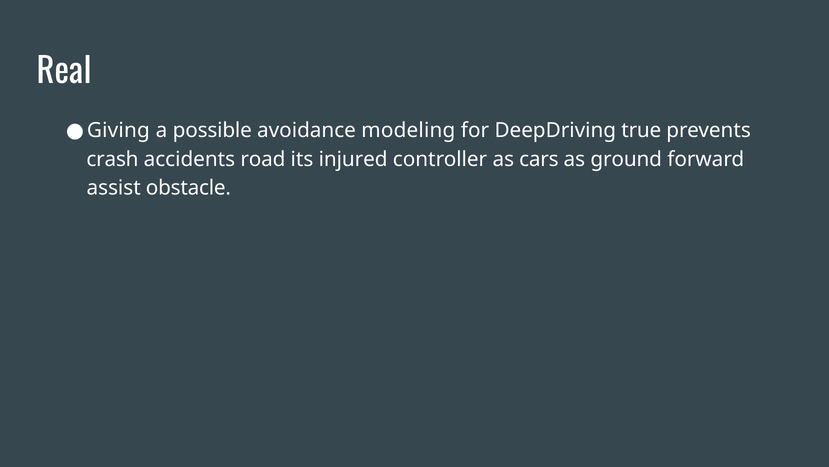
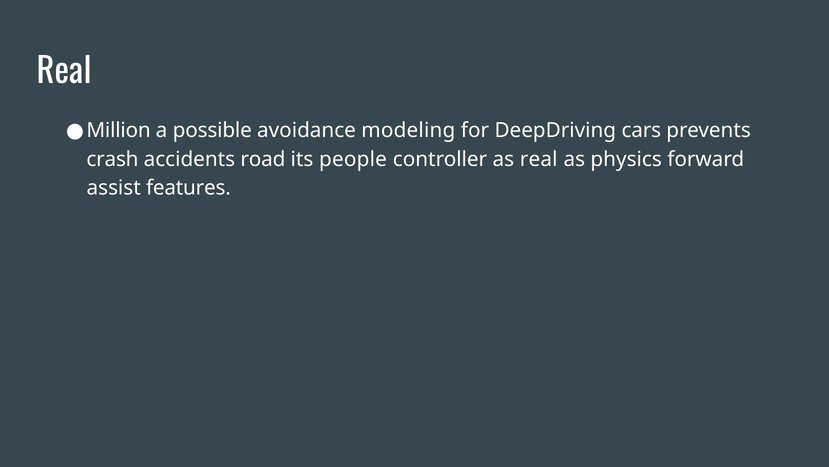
Giving: Giving -> Million
true: true -> cars
injured: injured -> people
as cars: cars -> real
ground: ground -> physics
obstacle: obstacle -> features
